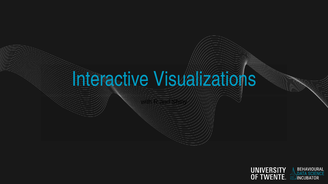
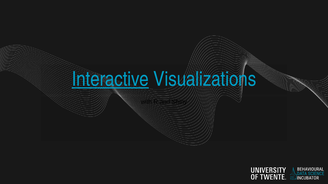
Interactive underline: none -> present
